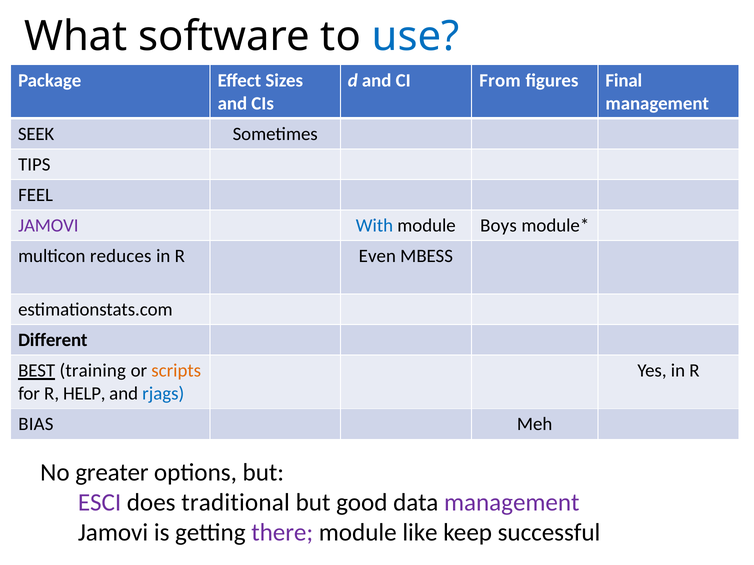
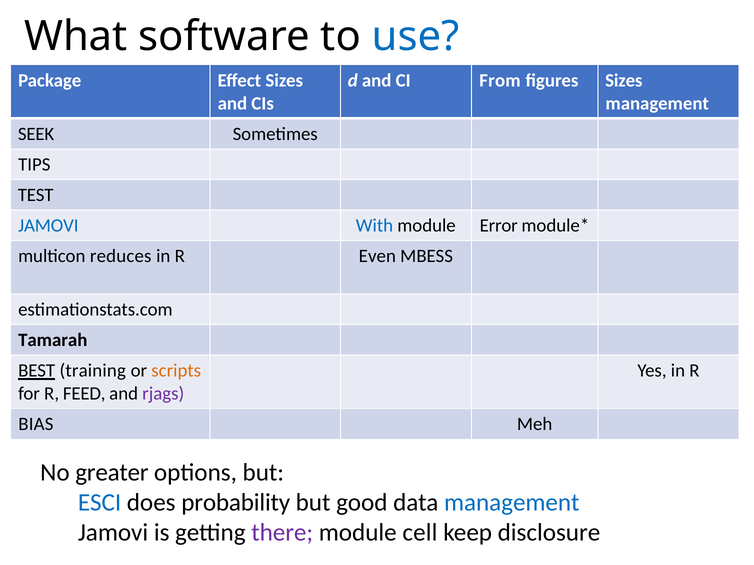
figures Final: Final -> Sizes
FEEL: FEEL -> TEST
JAMOVI at (48, 226) colour: purple -> blue
Boys: Boys -> Error
Different: Different -> Tamarah
HELP: HELP -> FEED
rjags colour: blue -> purple
ESCI colour: purple -> blue
traditional: traditional -> probability
management at (512, 503) colour: purple -> blue
like: like -> cell
successful: successful -> disclosure
